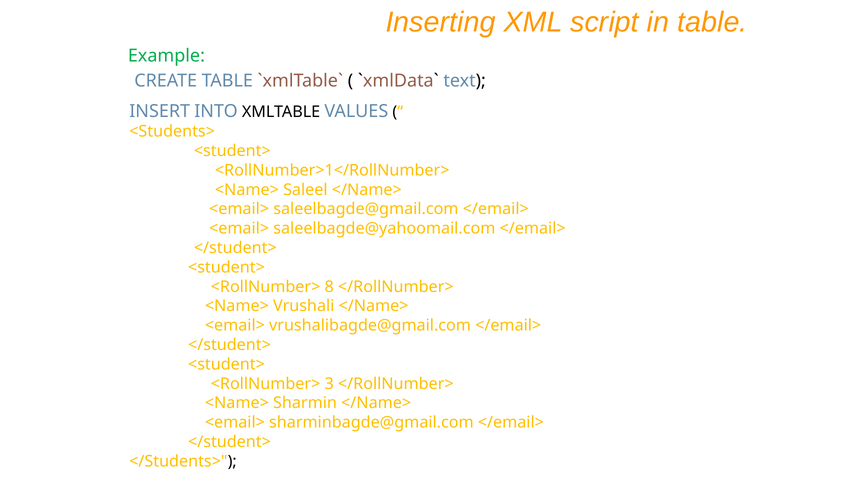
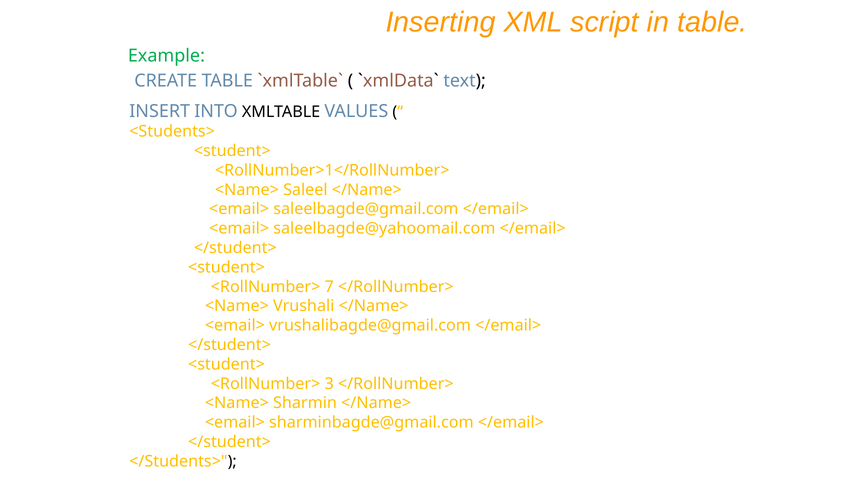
8: 8 -> 7
